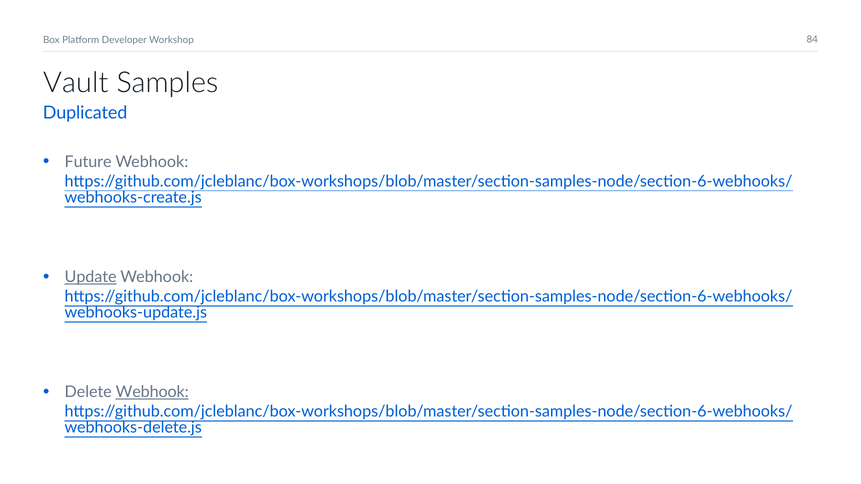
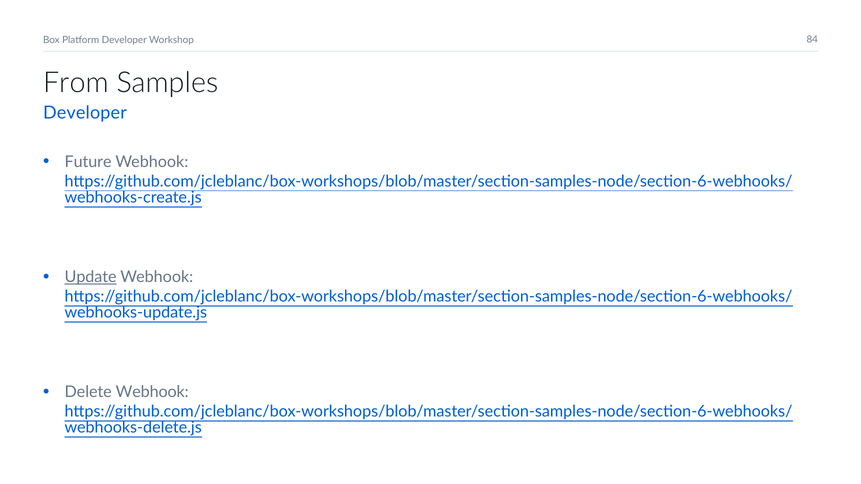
Vault: Vault -> From
Duplicated at (85, 113): Duplicated -> Developer
Webhook at (152, 392) underline: present -> none
